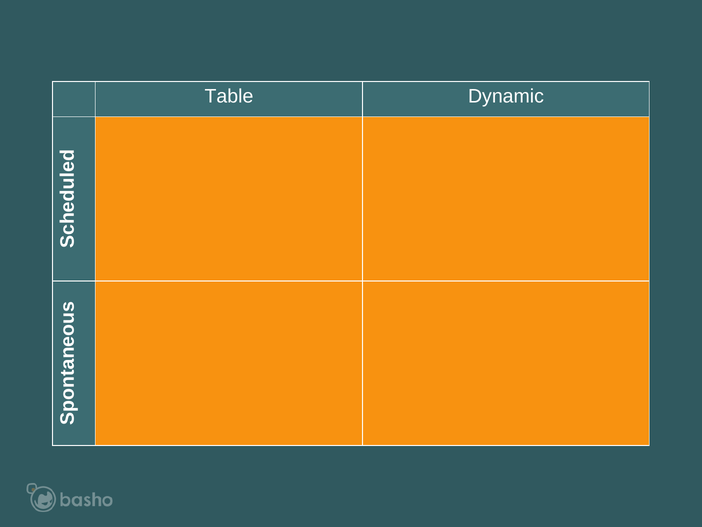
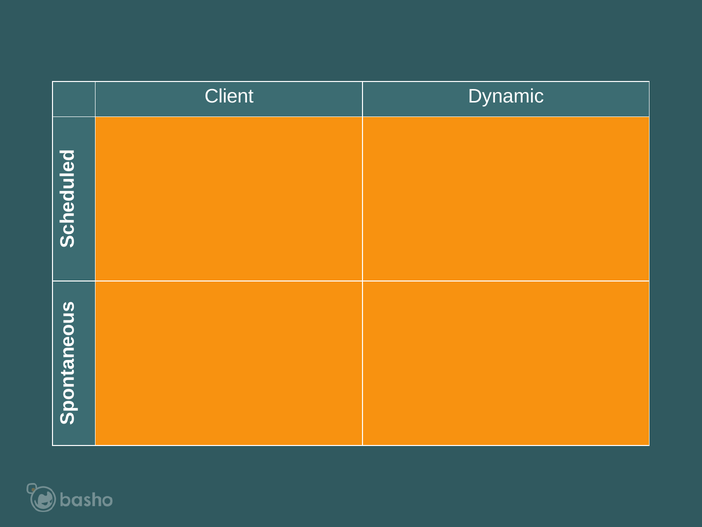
Table: Table -> Client
